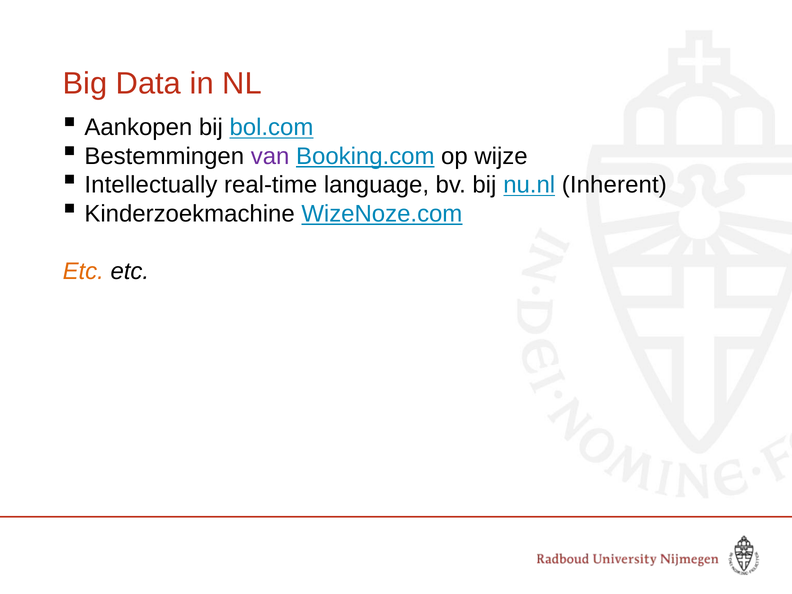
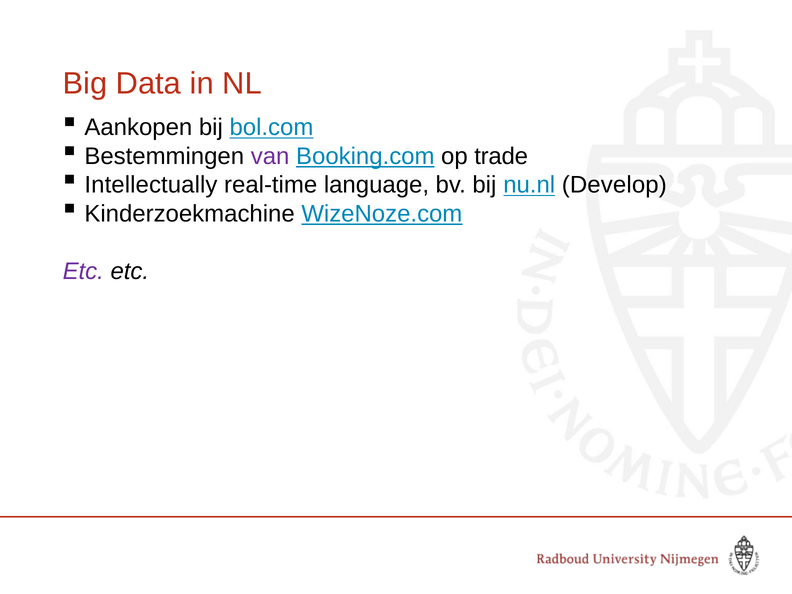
wijze: wijze -> trade
Inherent: Inherent -> Develop
Etc at (83, 271) colour: orange -> purple
